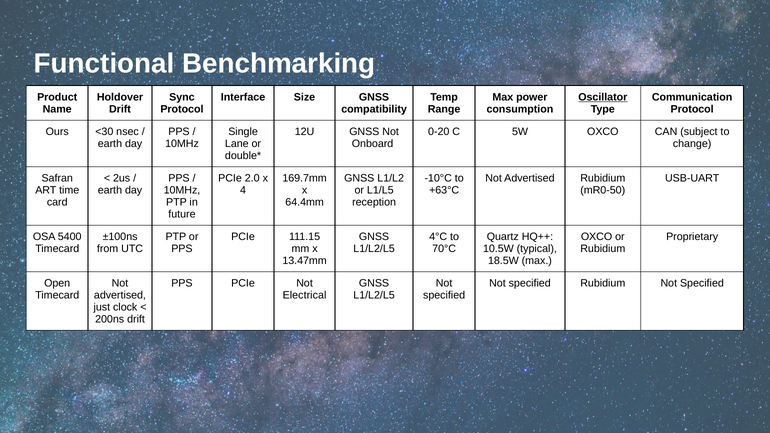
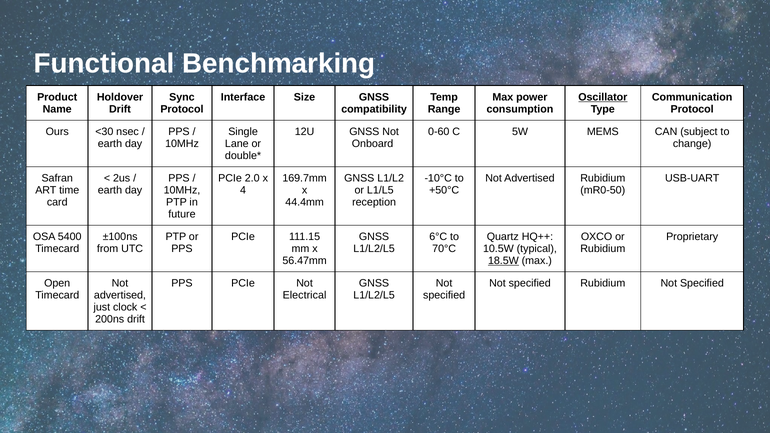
0-20: 0-20 -> 0-60
5W OXCO: OXCO -> MEMS
+63°C: +63°C -> +50°C
64.4mm: 64.4mm -> 44.4mm
4°C: 4°C -> 6°C
13.47mm: 13.47mm -> 56.47mm
18.5W underline: none -> present
